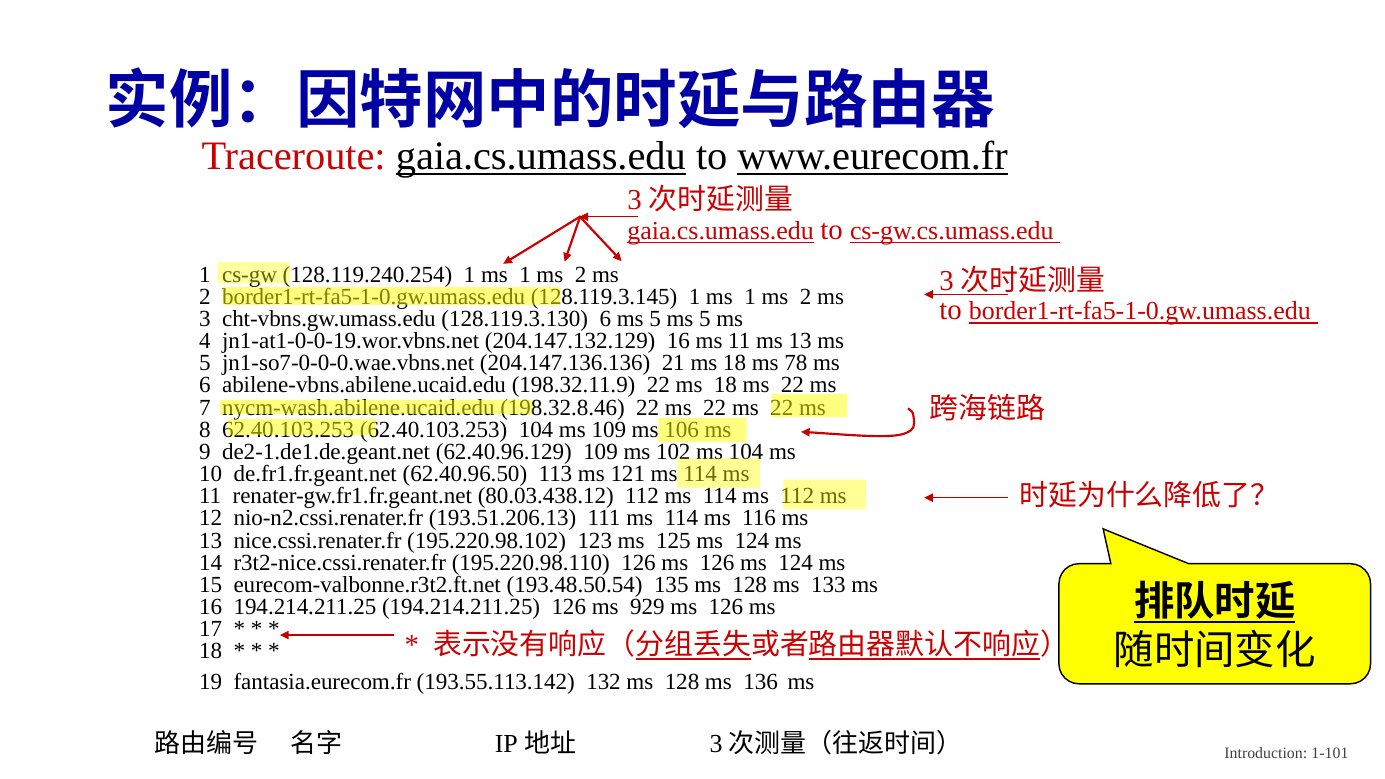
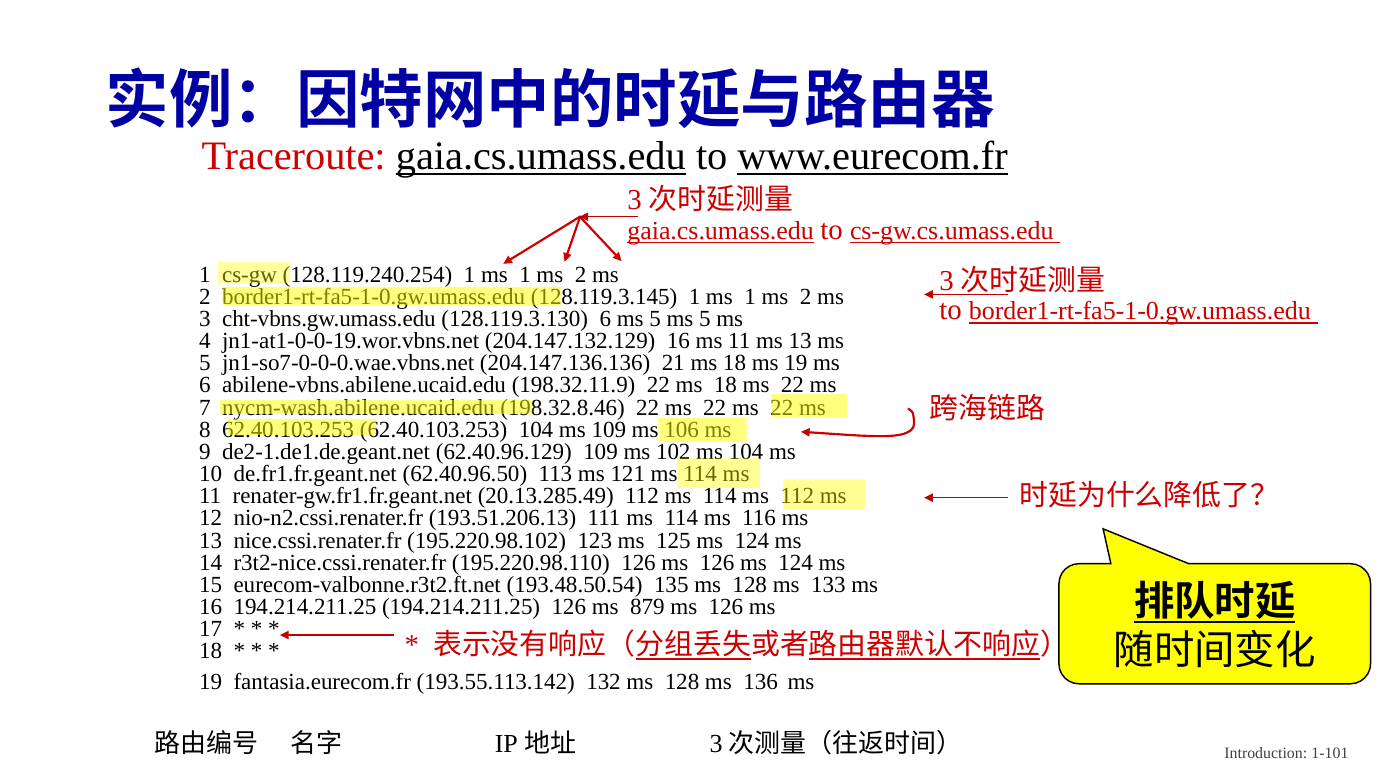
ms 78: 78 -> 19
80.03.438.12: 80.03.438.12 -> 20.13.285.49
929: 929 -> 879
